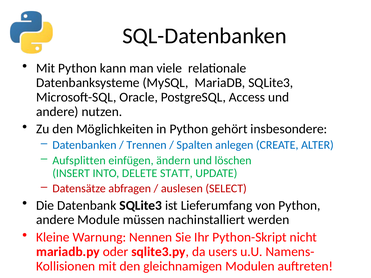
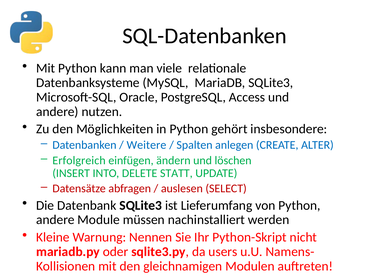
Trennen: Trennen -> Weitere
Aufsplitten: Aufsplitten -> Erfolgreich
